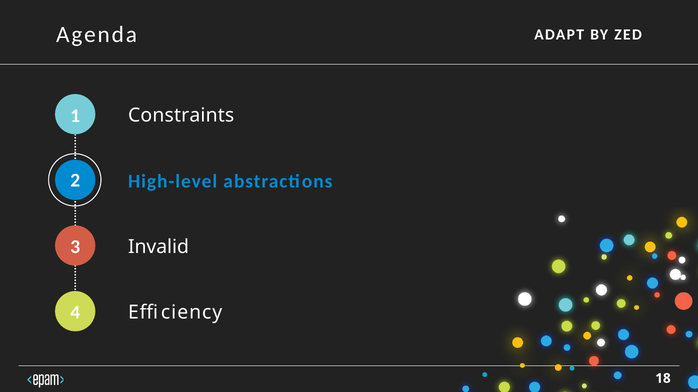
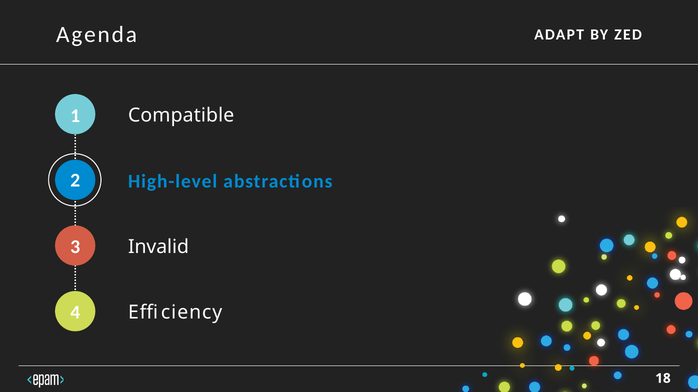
Constraints: Constraints -> Compatible
